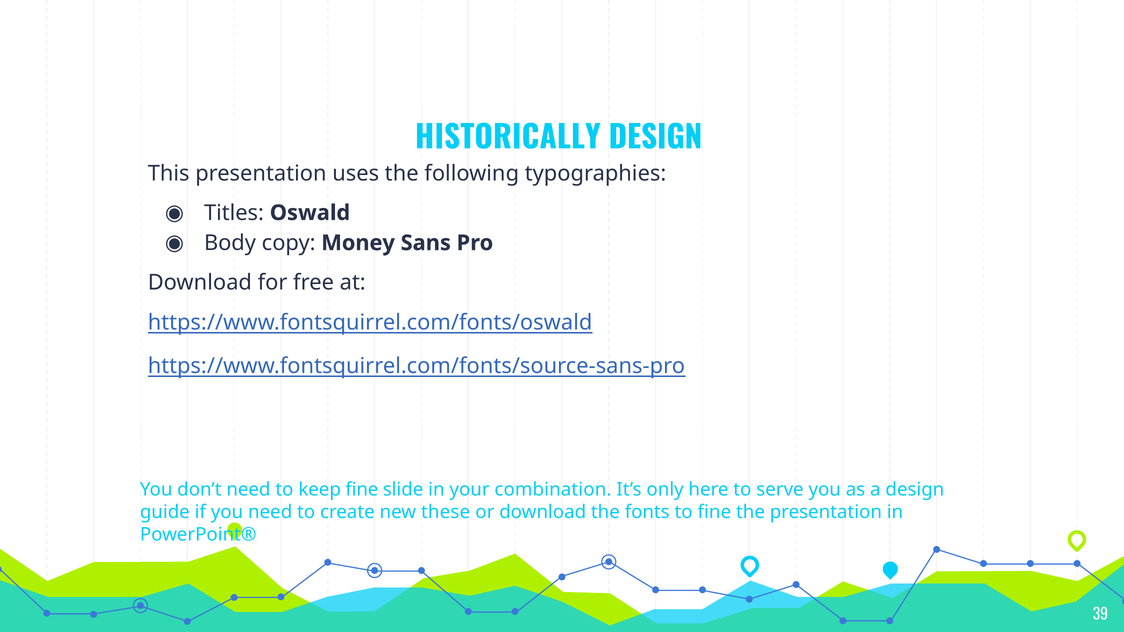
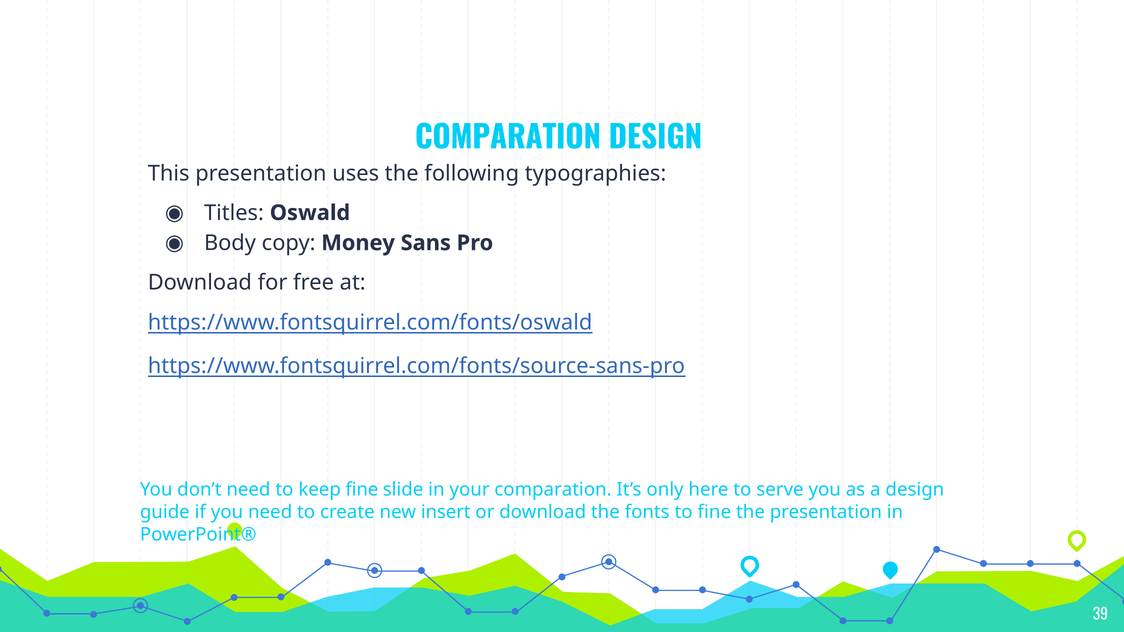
HISTORICALLY at (508, 138): HISTORICALLY -> COMPARATION
your combination: combination -> comparation
these: these -> insert
